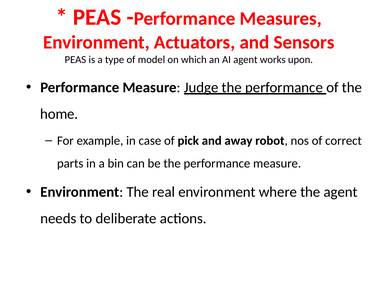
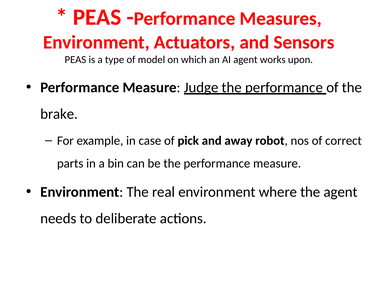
home: home -> brake
